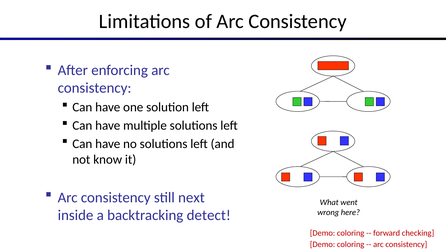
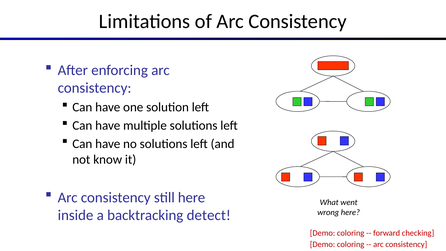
still next: next -> here
